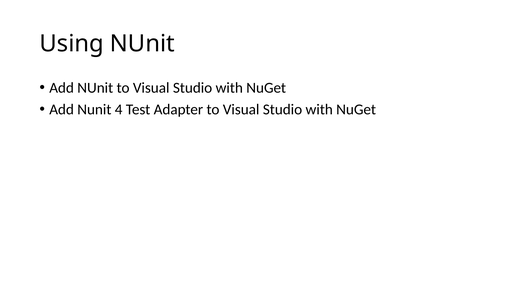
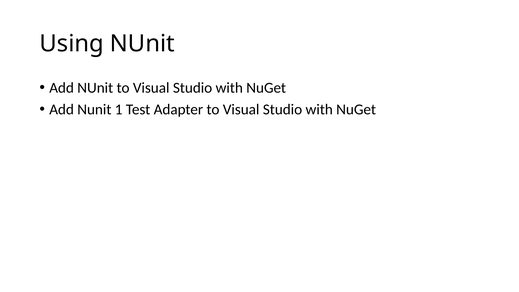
4: 4 -> 1
